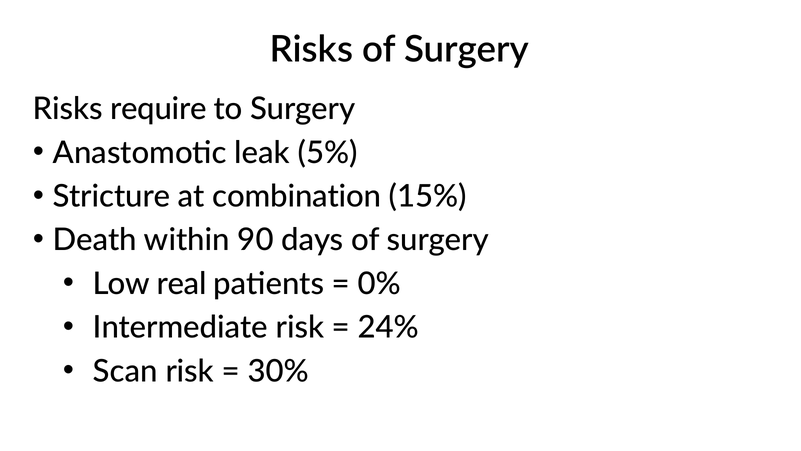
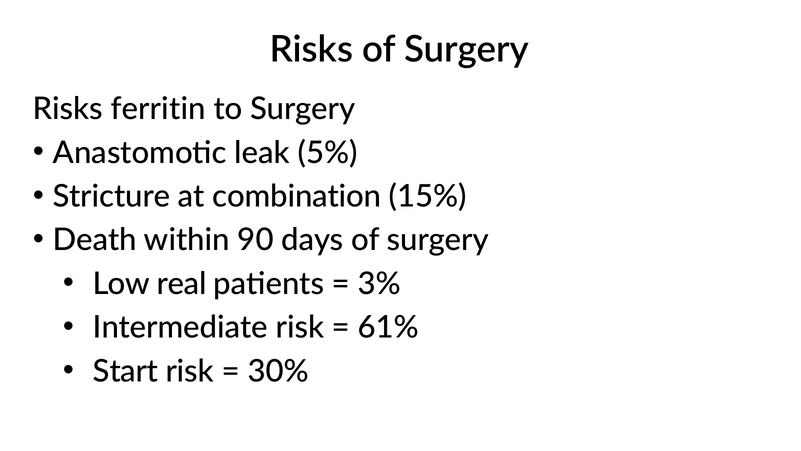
require: require -> ferritin
0%: 0% -> 3%
24%: 24% -> 61%
Scan: Scan -> Start
